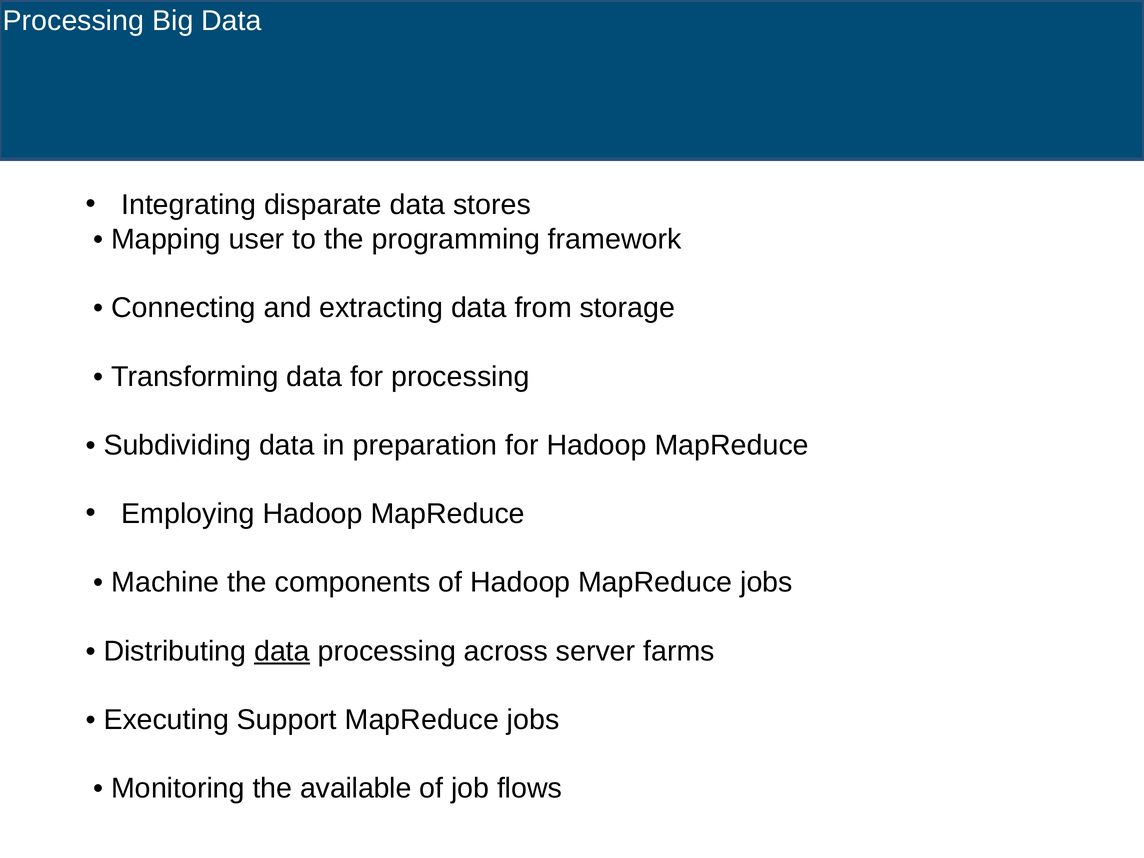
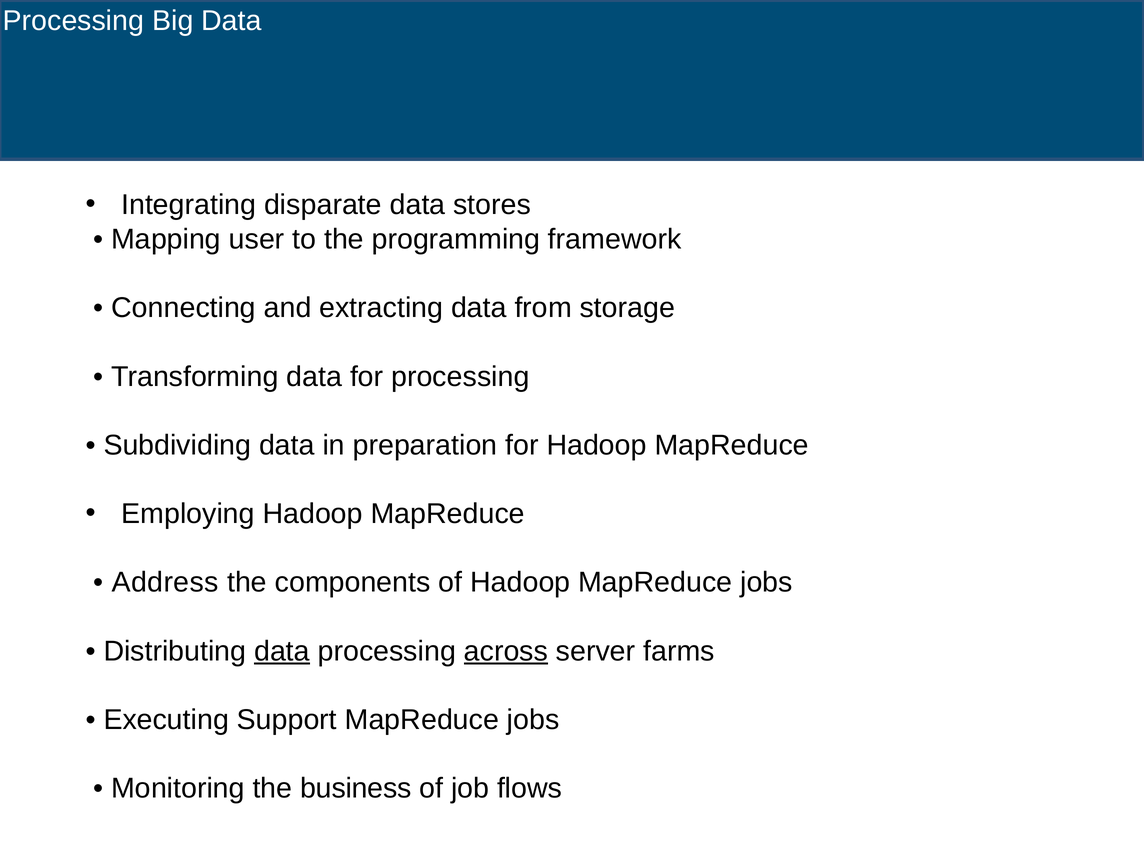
Machine: Machine -> Address
across underline: none -> present
available: available -> business
